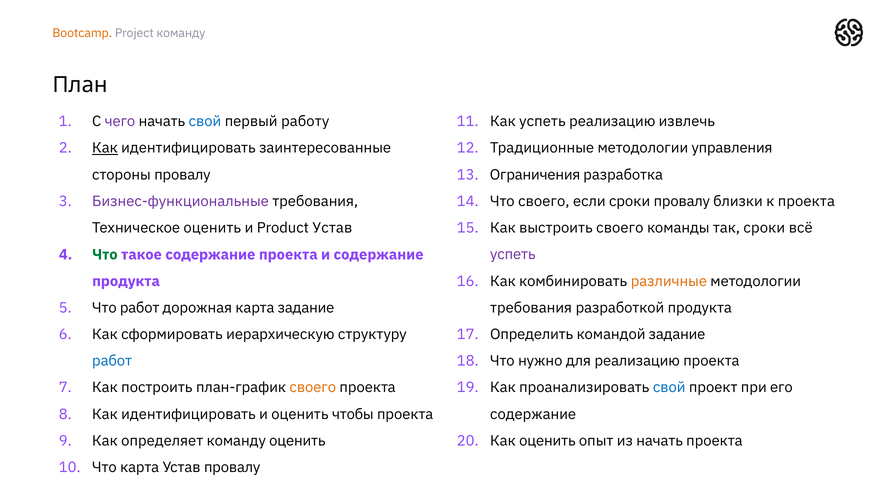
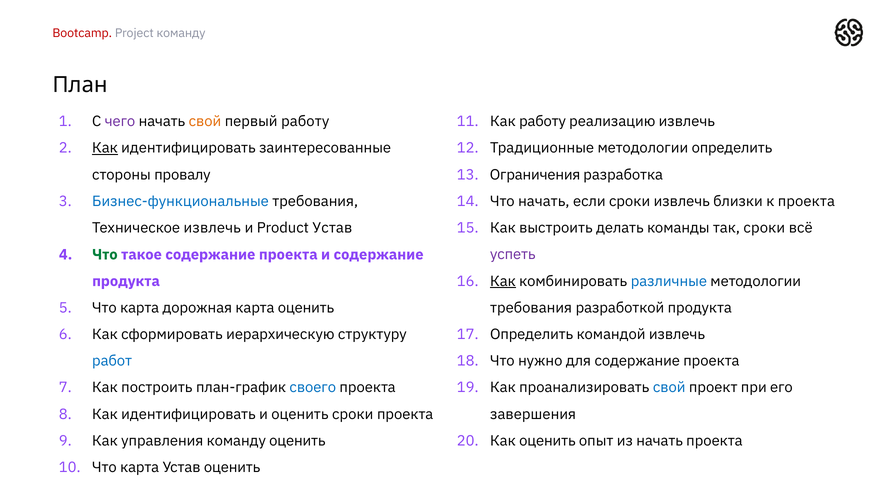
Bootcamp colour: orange -> red
свой at (205, 121) colour: blue -> orange
Как успеть: успеть -> работу
методологии управления: управления -> определить
Бизнес-функциональные colour: purple -> blue
Что своего: своего -> начать
сроки провалу: провалу -> извлечь
Техническое оценить: оценить -> извлечь
выстроить своего: своего -> делать
Как at (503, 281) underline: none -> present
различные colour: orange -> blue
работ at (140, 308): работ -> карта
карта задание: задание -> оценить
командой задание: задание -> извлечь
для реализацию: реализацию -> содержание
своего at (313, 388) colour: orange -> blue
оценить чтобы: чтобы -> сроки
содержание at (533, 414): содержание -> завершения
определяет: определяет -> управления
Устав провалу: провалу -> оценить
